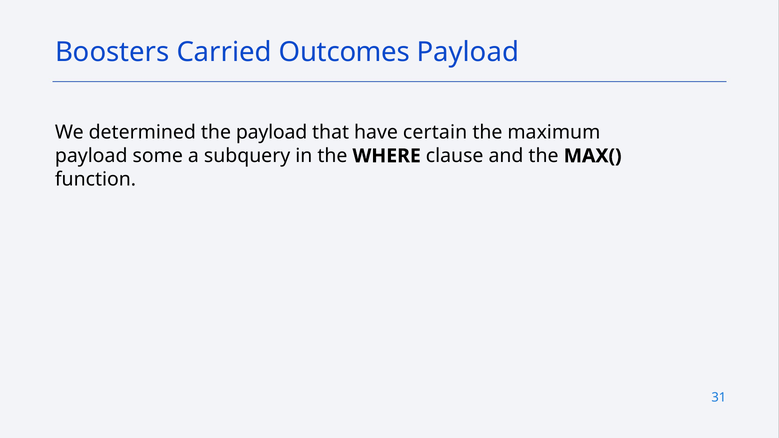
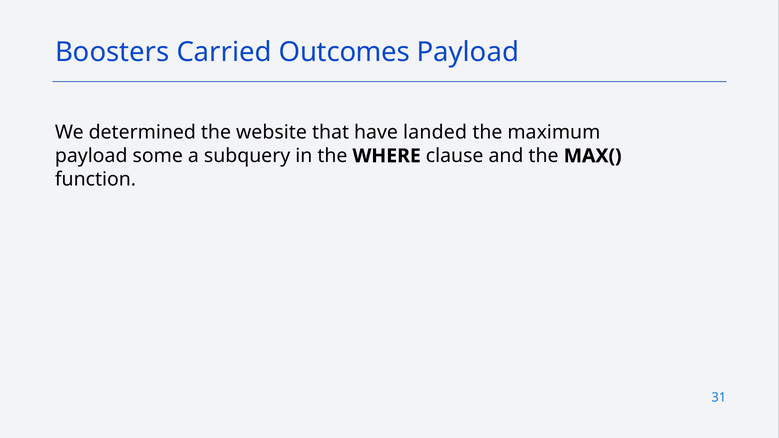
the payload: payload -> website
certain: certain -> landed
